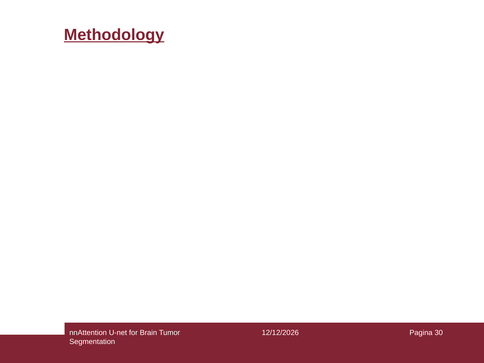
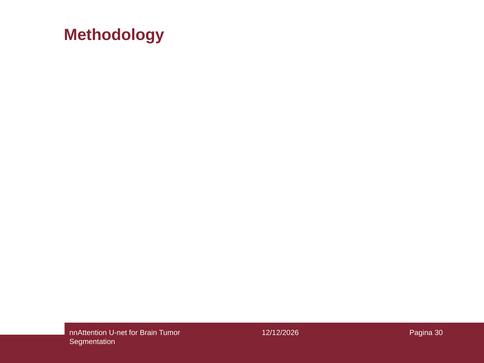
Methodology underline: present -> none
